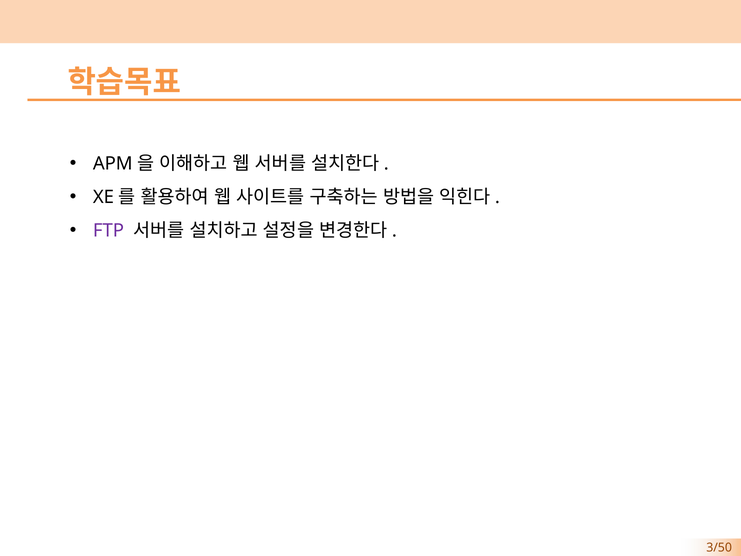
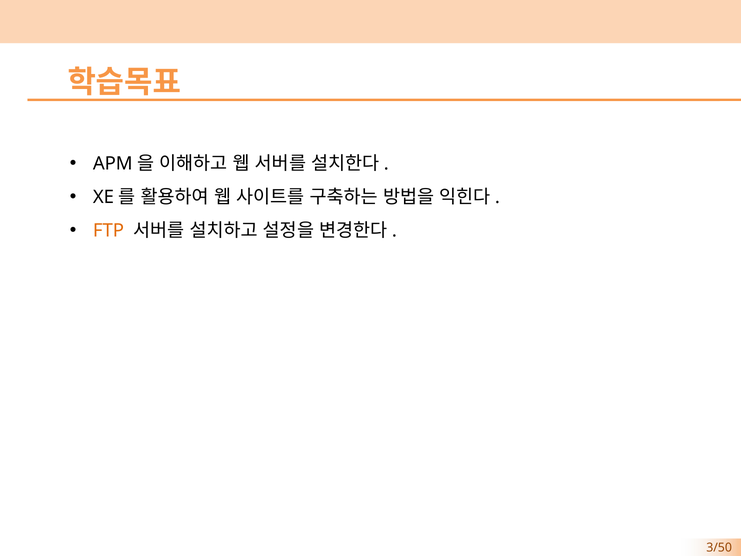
FTP colour: purple -> orange
